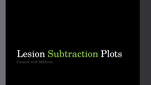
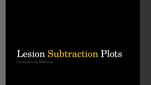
Subtraction colour: light green -> yellow
